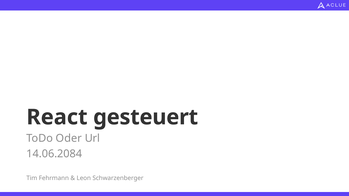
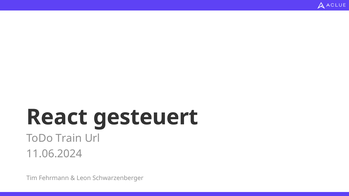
Oder: Oder -> Train
14.06.2084: 14.06.2084 -> 11.06.2024
